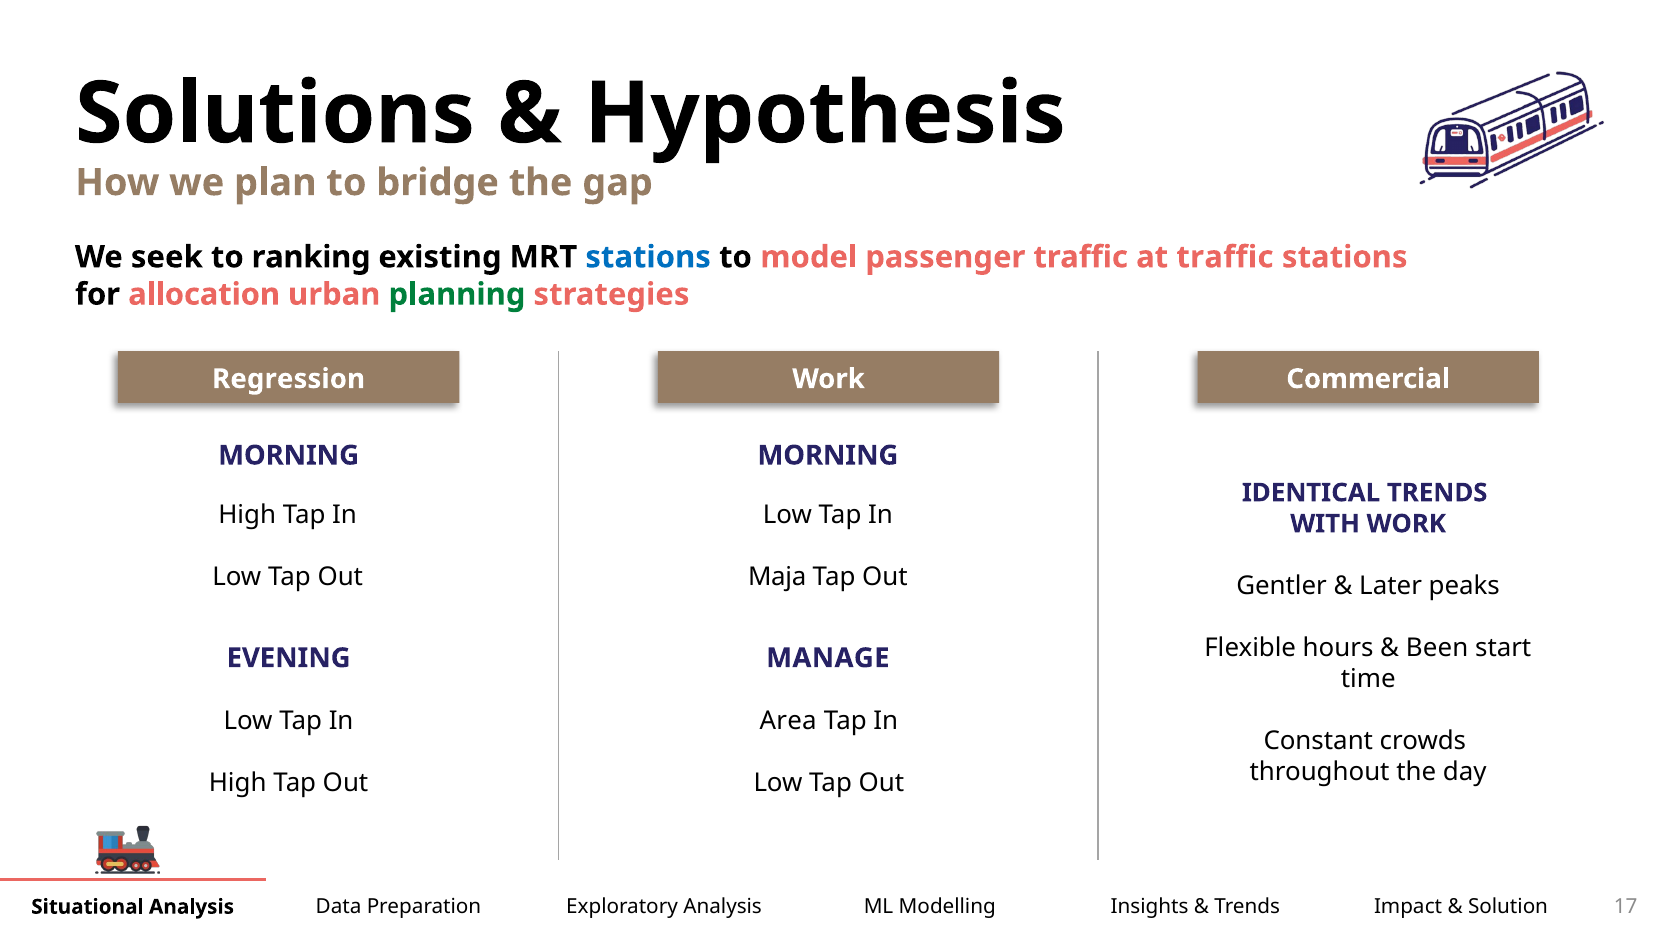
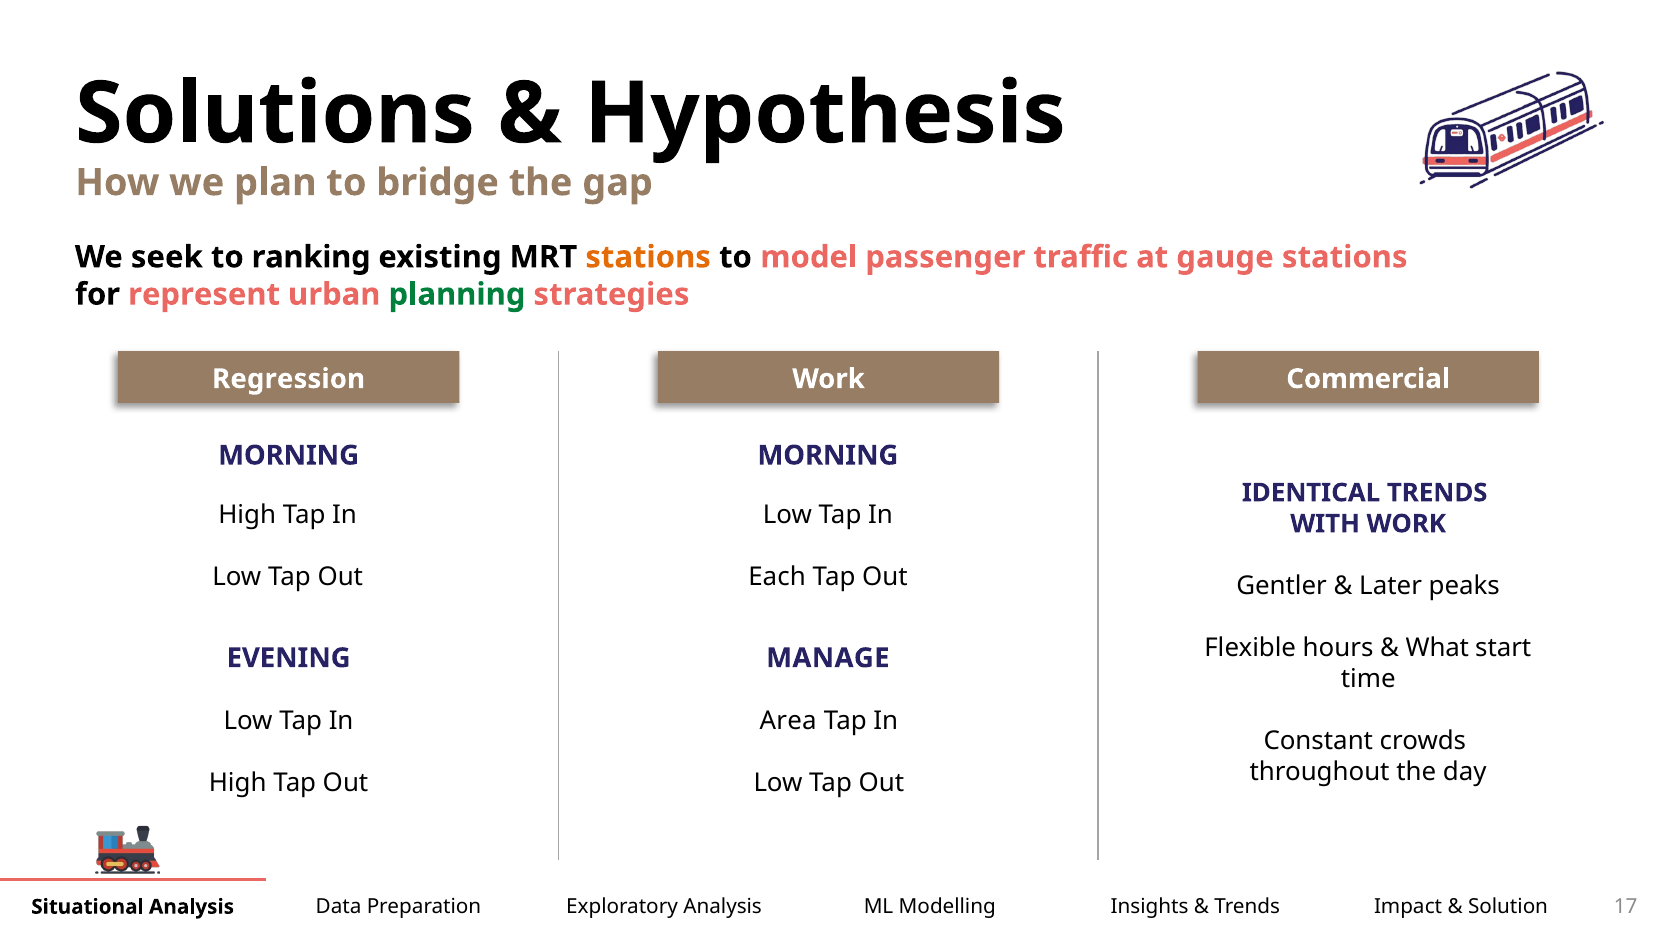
stations at (648, 257) colour: blue -> orange
at traffic: traffic -> gauge
allocation: allocation -> represent
Maja: Maja -> Each
Been: Been -> What
